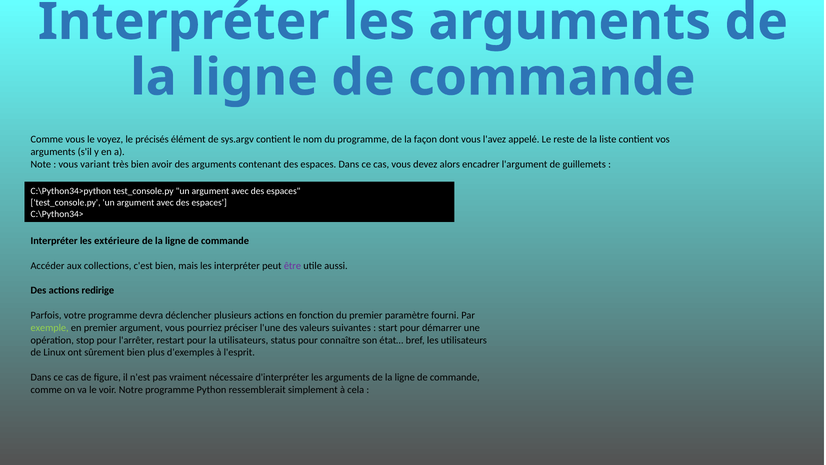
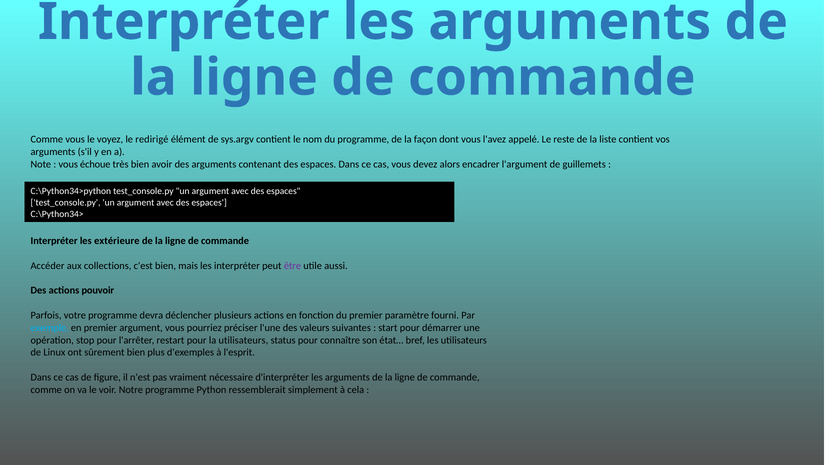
précisés: précisés -> redirigé
variant: variant -> échoue
redirige: redirige -> pouvoir
exemple colour: light green -> light blue
